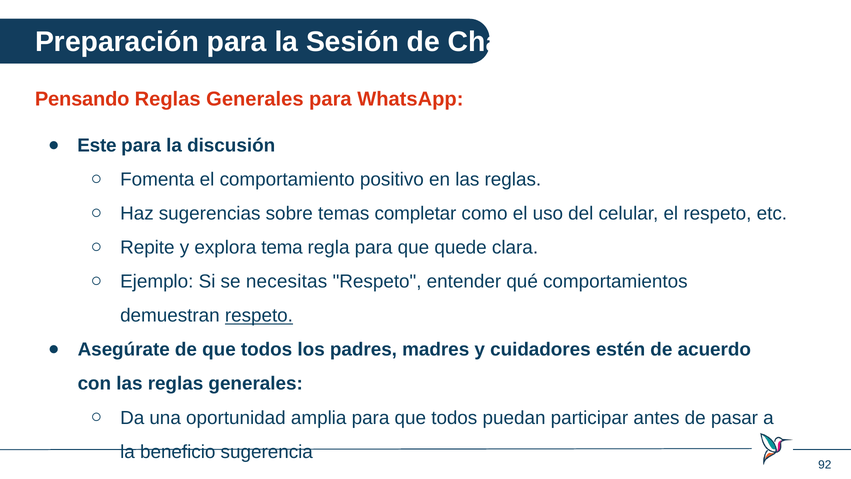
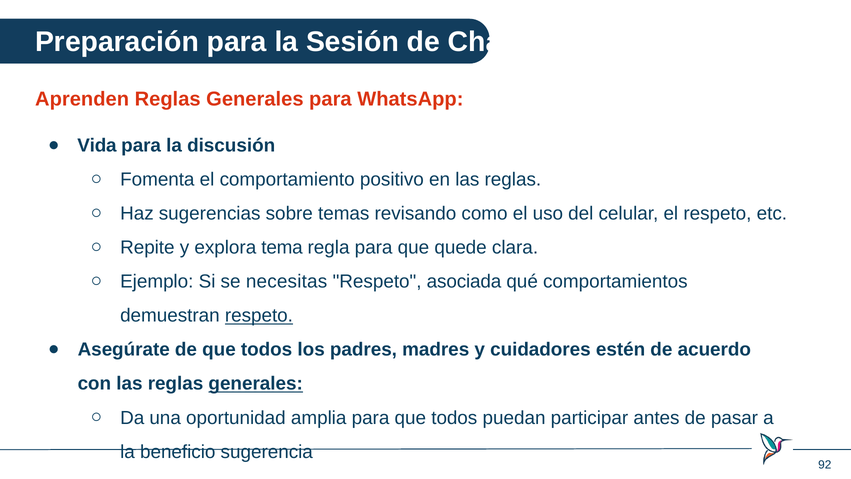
Pensando: Pensando -> Aprenden
Este: Este -> Vida
completar: completar -> revisando
entender: entender -> asociada
generales at (256, 384) underline: none -> present
